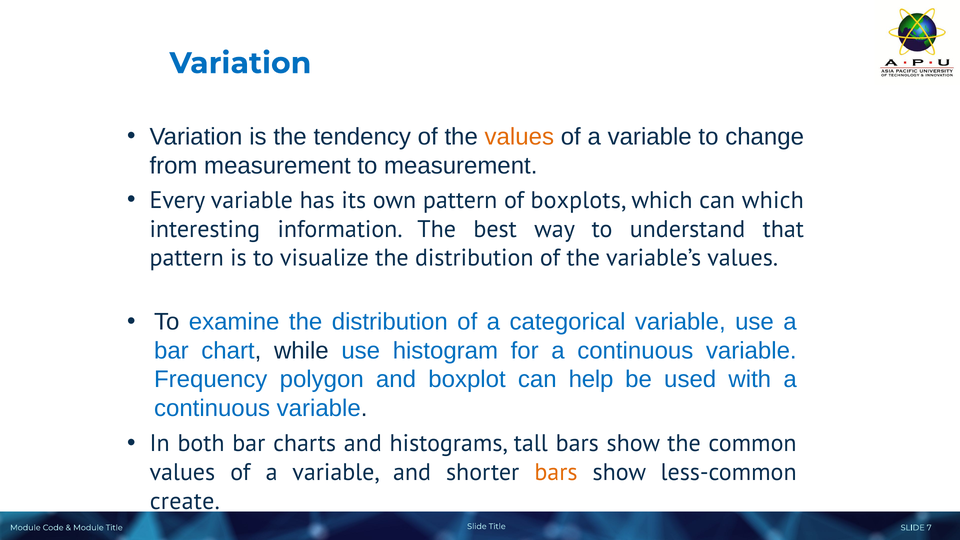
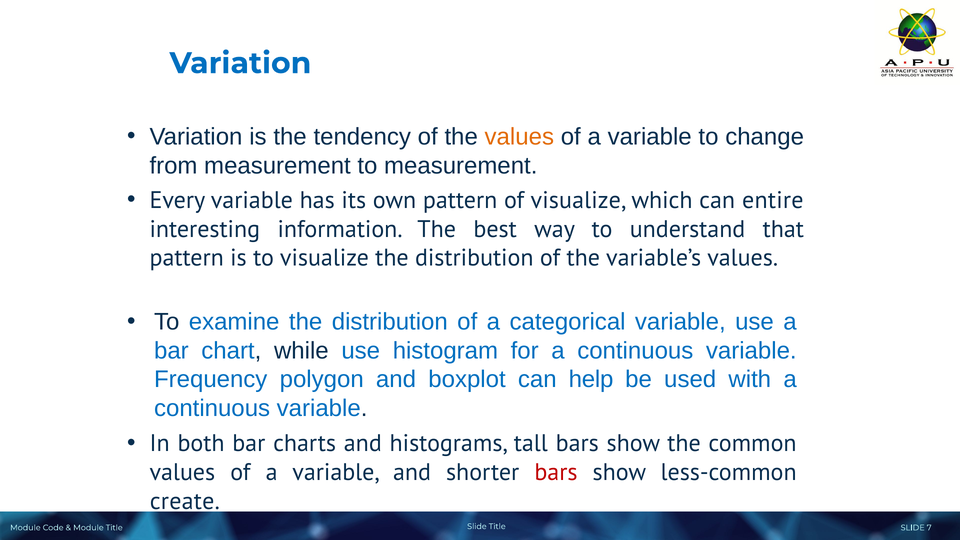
of boxplots: boxplots -> visualize
can which: which -> entire
bars at (556, 472) colour: orange -> red
